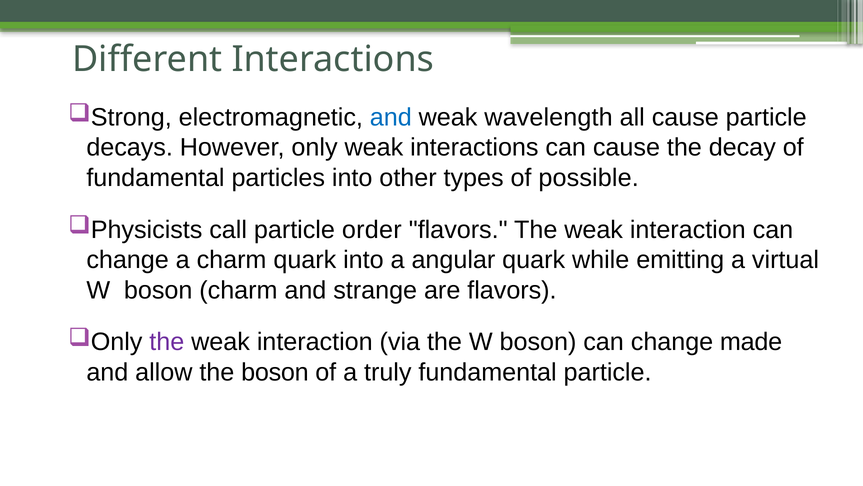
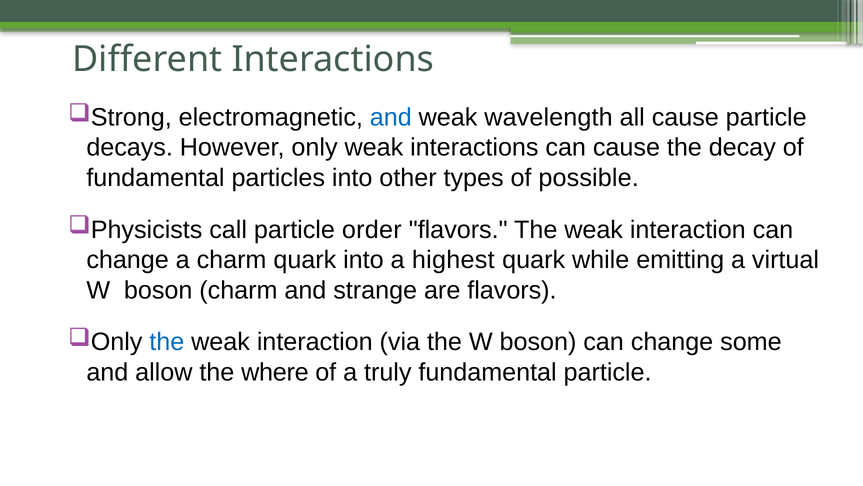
angular: angular -> highest
the at (167, 342) colour: purple -> blue
made: made -> some
the boson: boson -> where
